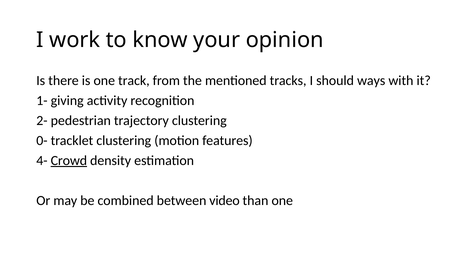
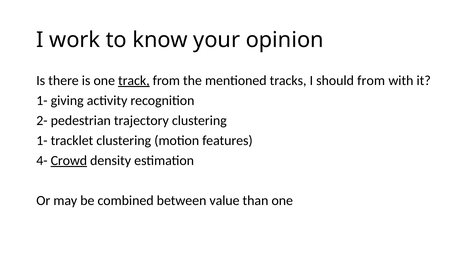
track underline: none -> present
should ways: ways -> from
0- at (42, 140): 0- -> 1-
video: video -> value
